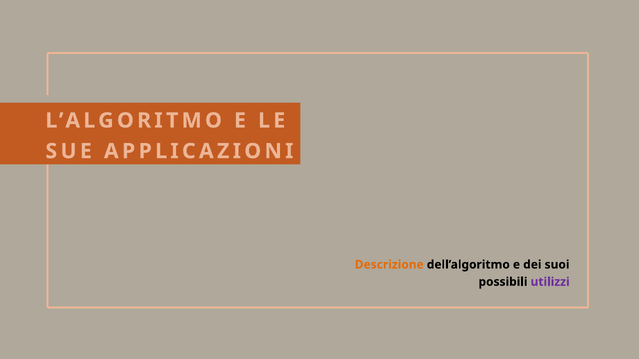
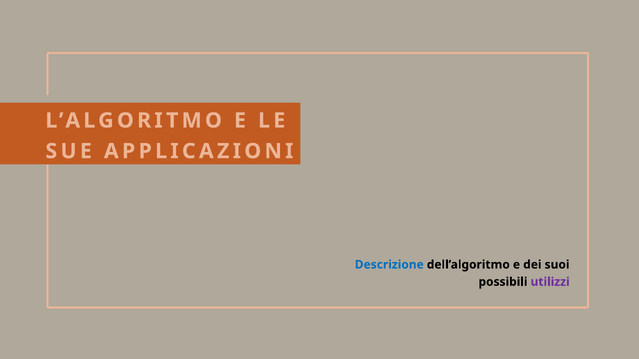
Descrizione colour: orange -> blue
